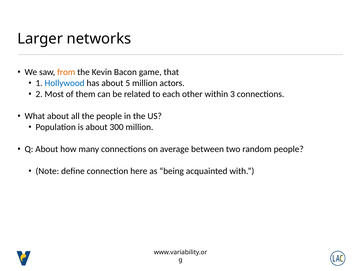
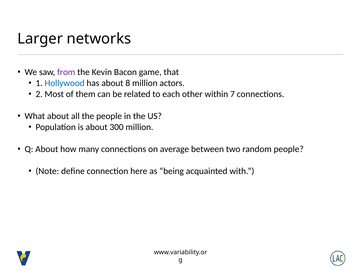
from colour: orange -> purple
5: 5 -> 8
3: 3 -> 7
